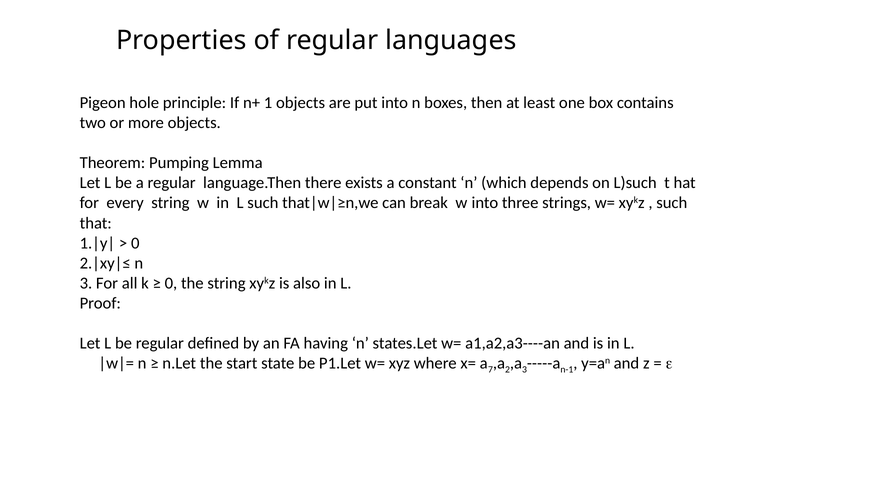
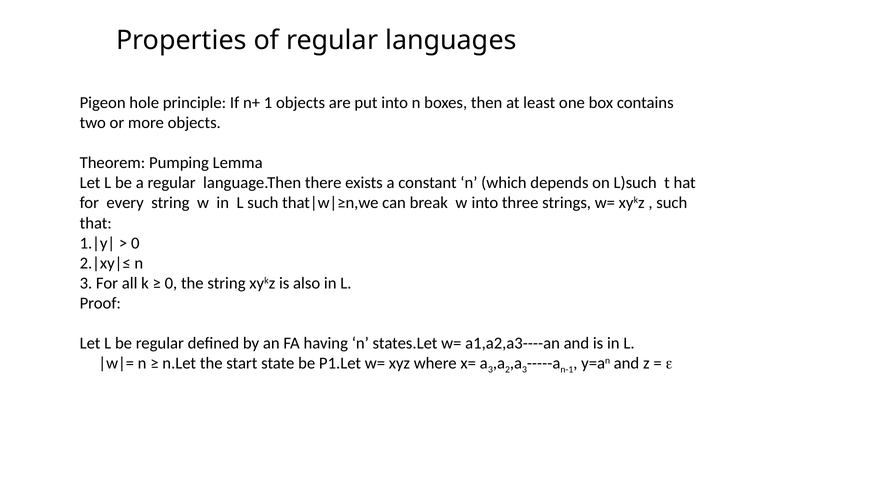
a 7: 7 -> 3
